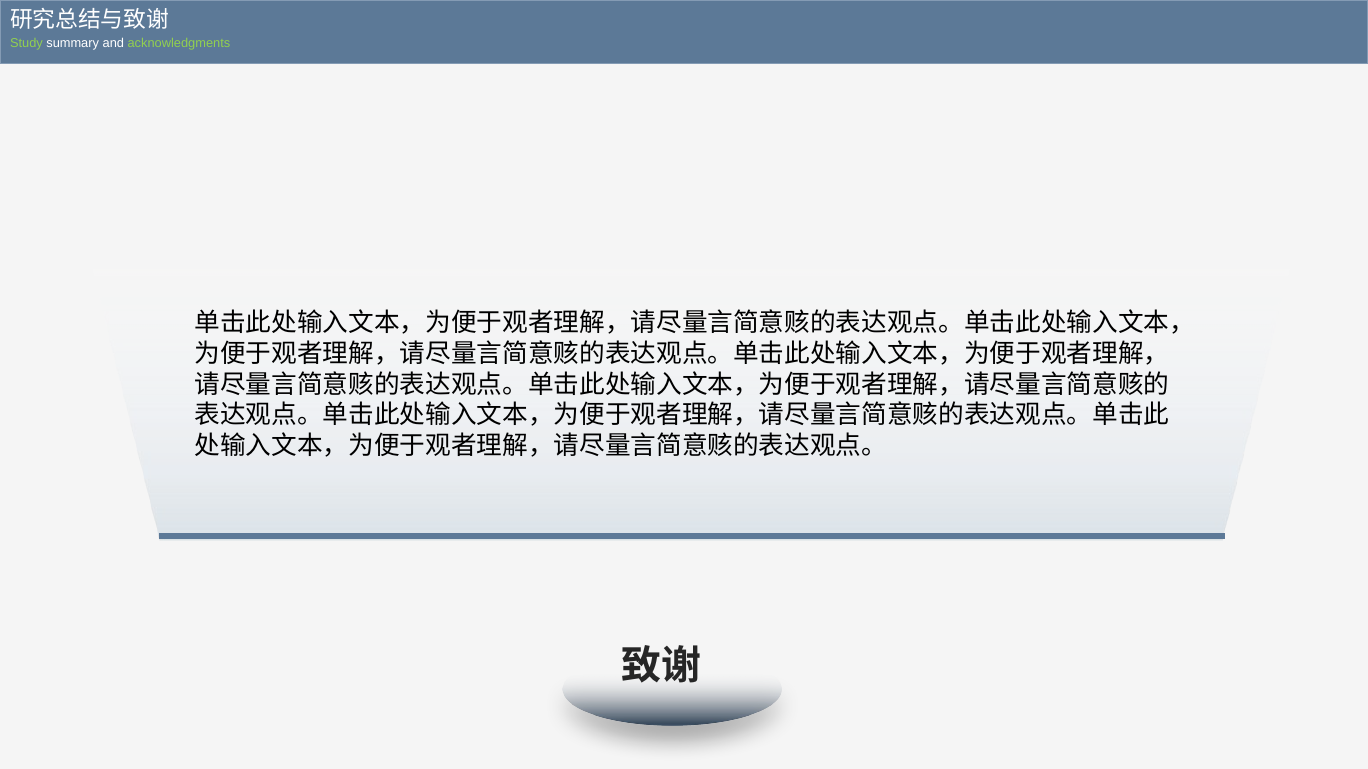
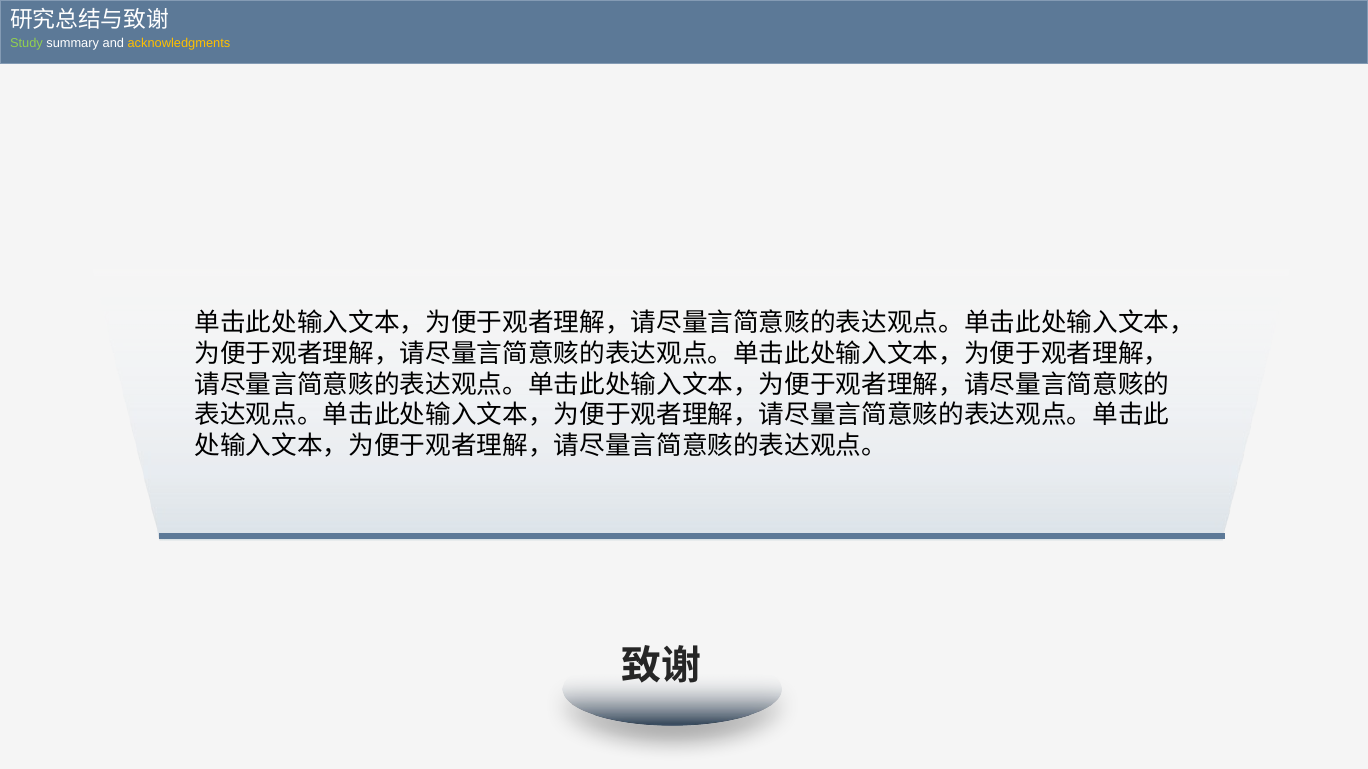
acknowledgments colour: light green -> yellow
